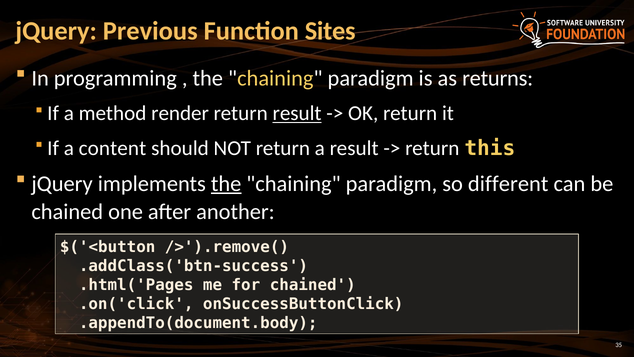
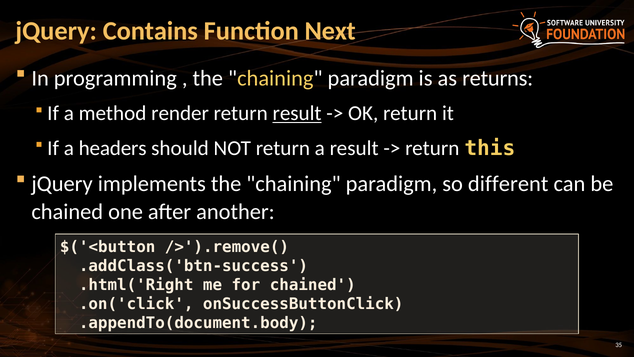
Previous: Previous -> Contains
Sites: Sites -> Next
content: content -> headers
the at (226, 183) underline: present -> none
.html('Pages: .html('Pages -> .html('Right
